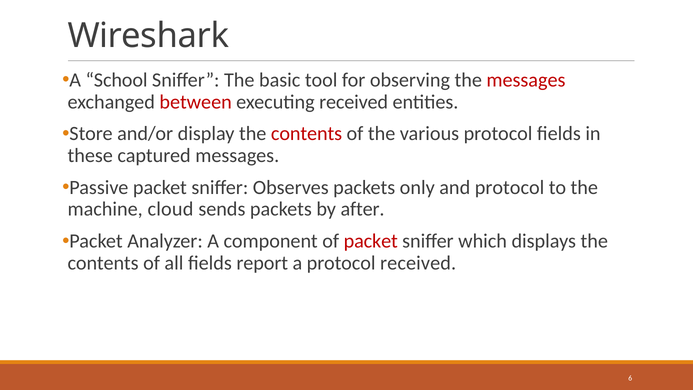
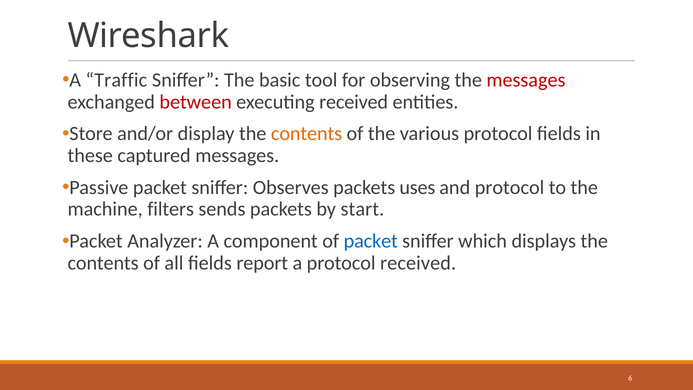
School: School -> Traffic
contents at (307, 134) colour: red -> orange
only: only -> uses
cloud: cloud -> filters
after: after -> start
packet at (371, 241) colour: red -> blue
